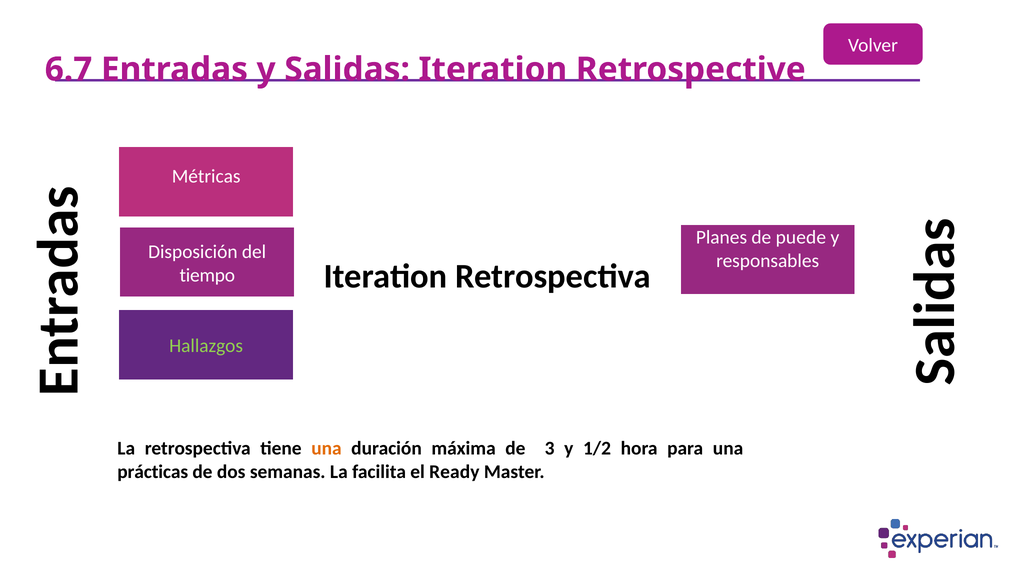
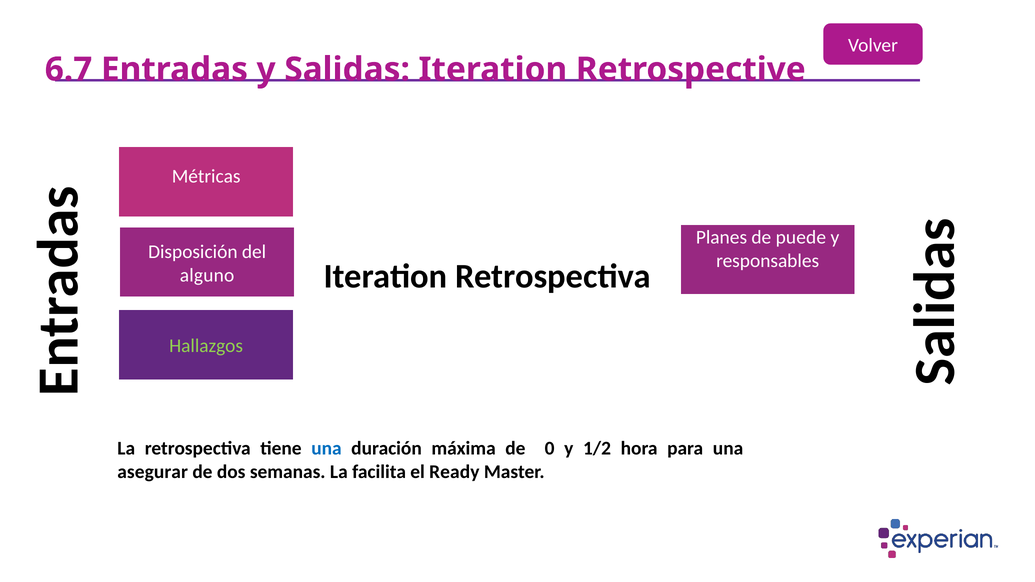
tiempo: tiempo -> alguno
una at (326, 449) colour: orange -> blue
3: 3 -> 0
prácticas: prácticas -> asegurar
